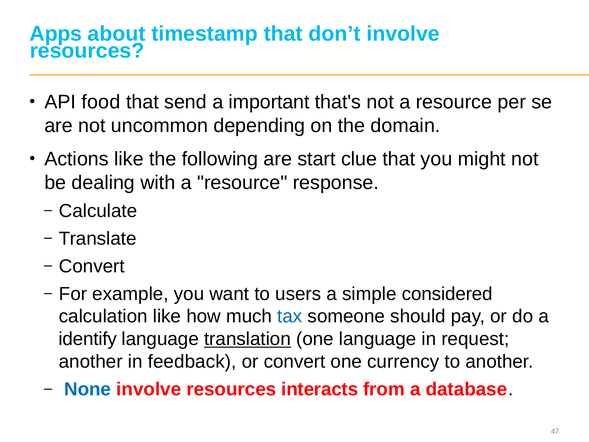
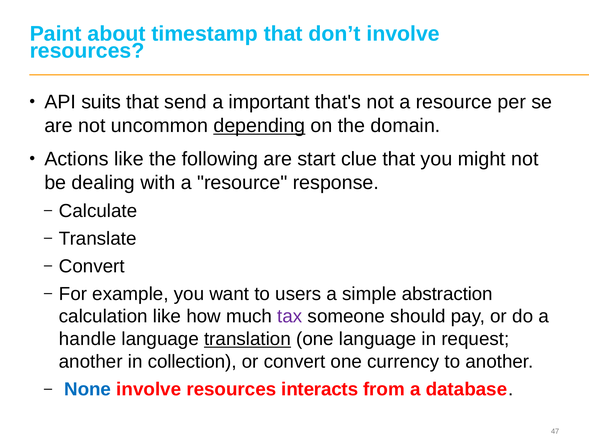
Apps: Apps -> Paint
food: food -> suits
depending underline: none -> present
considered: considered -> abstraction
tax colour: blue -> purple
identify: identify -> handle
feedback: feedback -> collection
